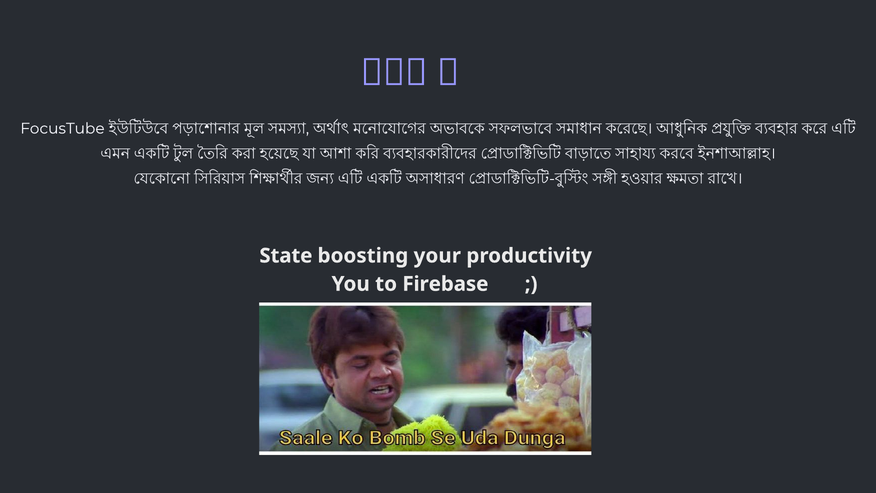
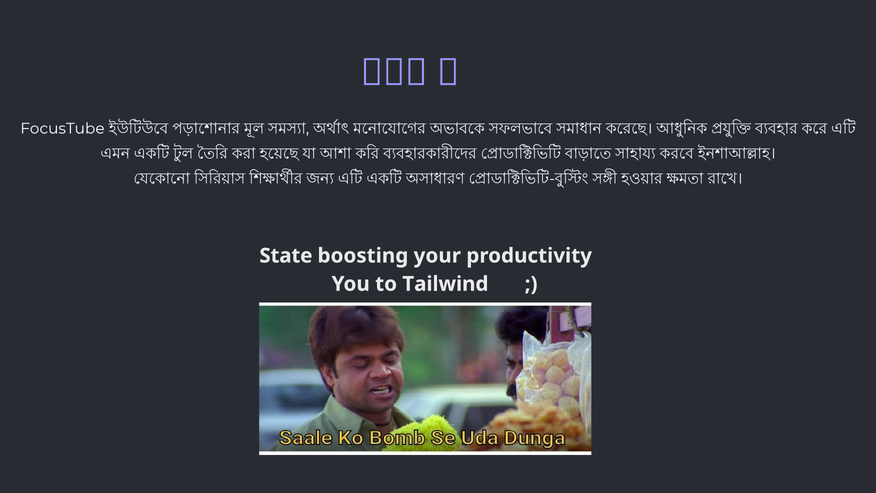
Firebase: Firebase -> Tailwind
